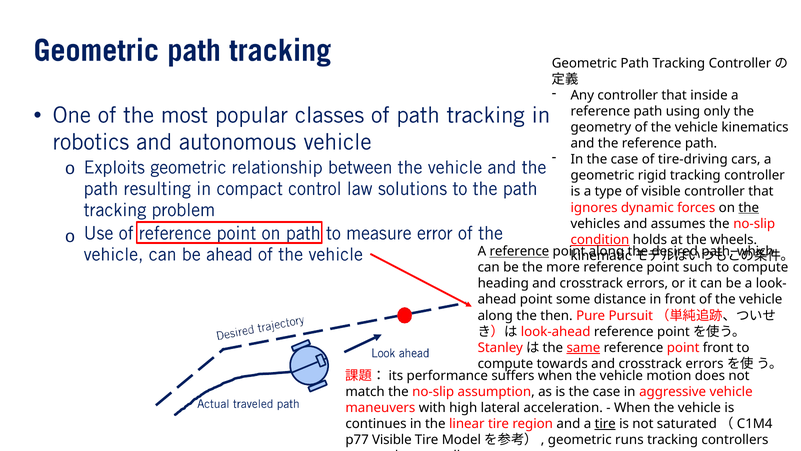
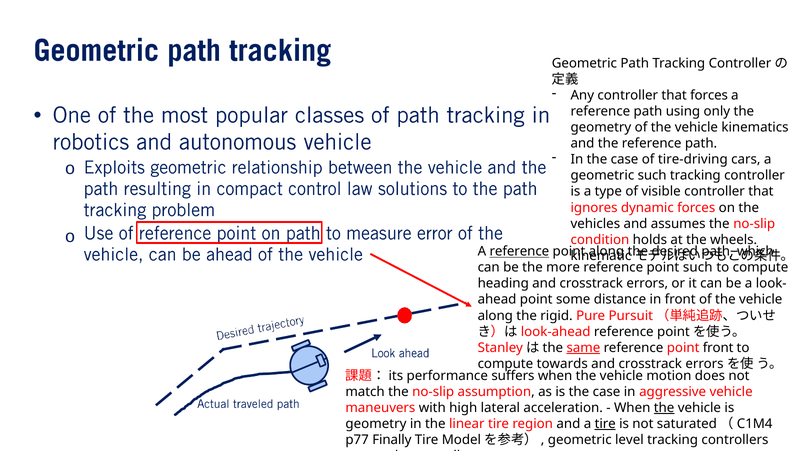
that inside: inside -> forces
geometric rigid: rigid -> such
the at (749, 207) underline: present -> none
condition underline: present -> none
then: then -> rigid
the at (664, 407) underline: none -> present
continues at (376, 423): continues -> geometry
p77 Visible: Visible -> Finally
runs: runs -> level
